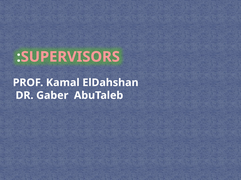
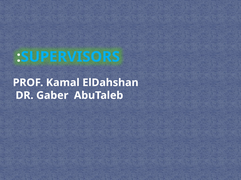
SUPERVISORS colour: pink -> light blue
